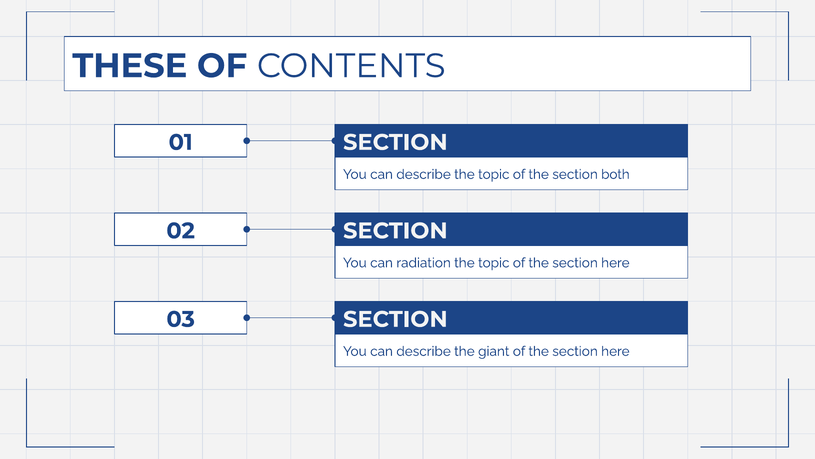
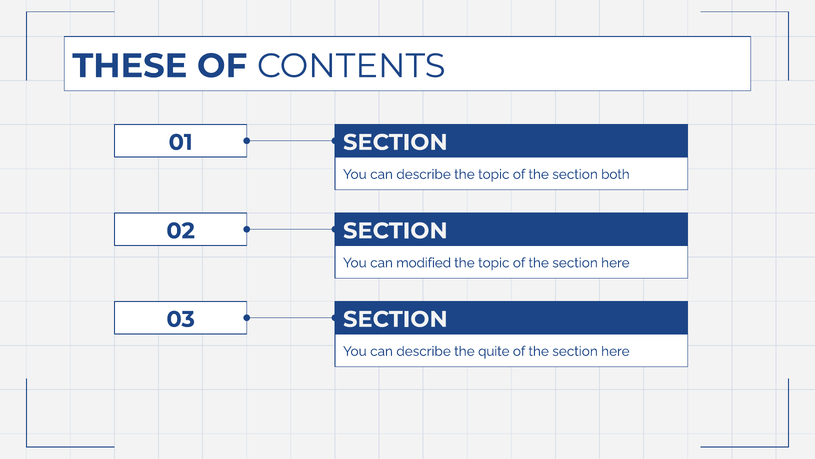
radiation: radiation -> modified
giant: giant -> quite
